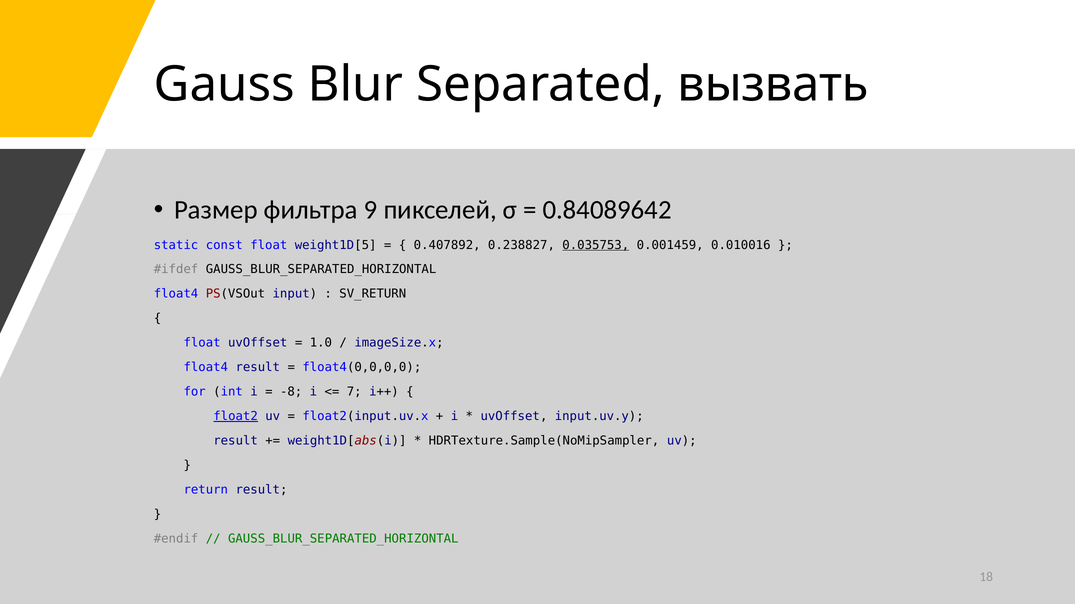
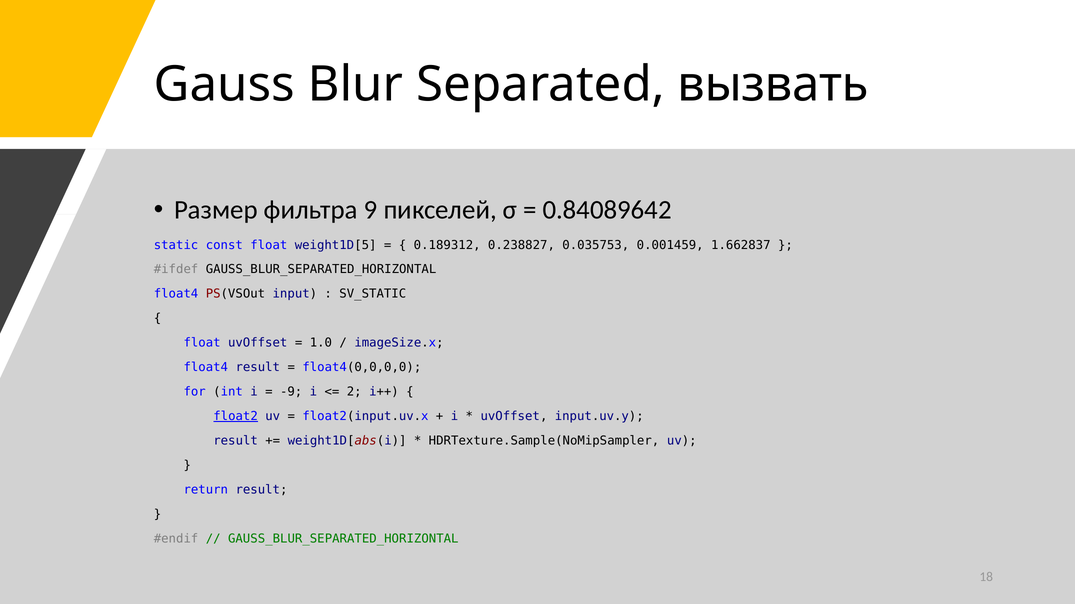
0.407892: 0.407892 -> 0.189312
0.035753 underline: present -> none
0.010016: 0.010016 -> 1.662837
SV_RETURN: SV_RETURN -> SV_STATIC
-8: -8 -> -9
7: 7 -> 2
